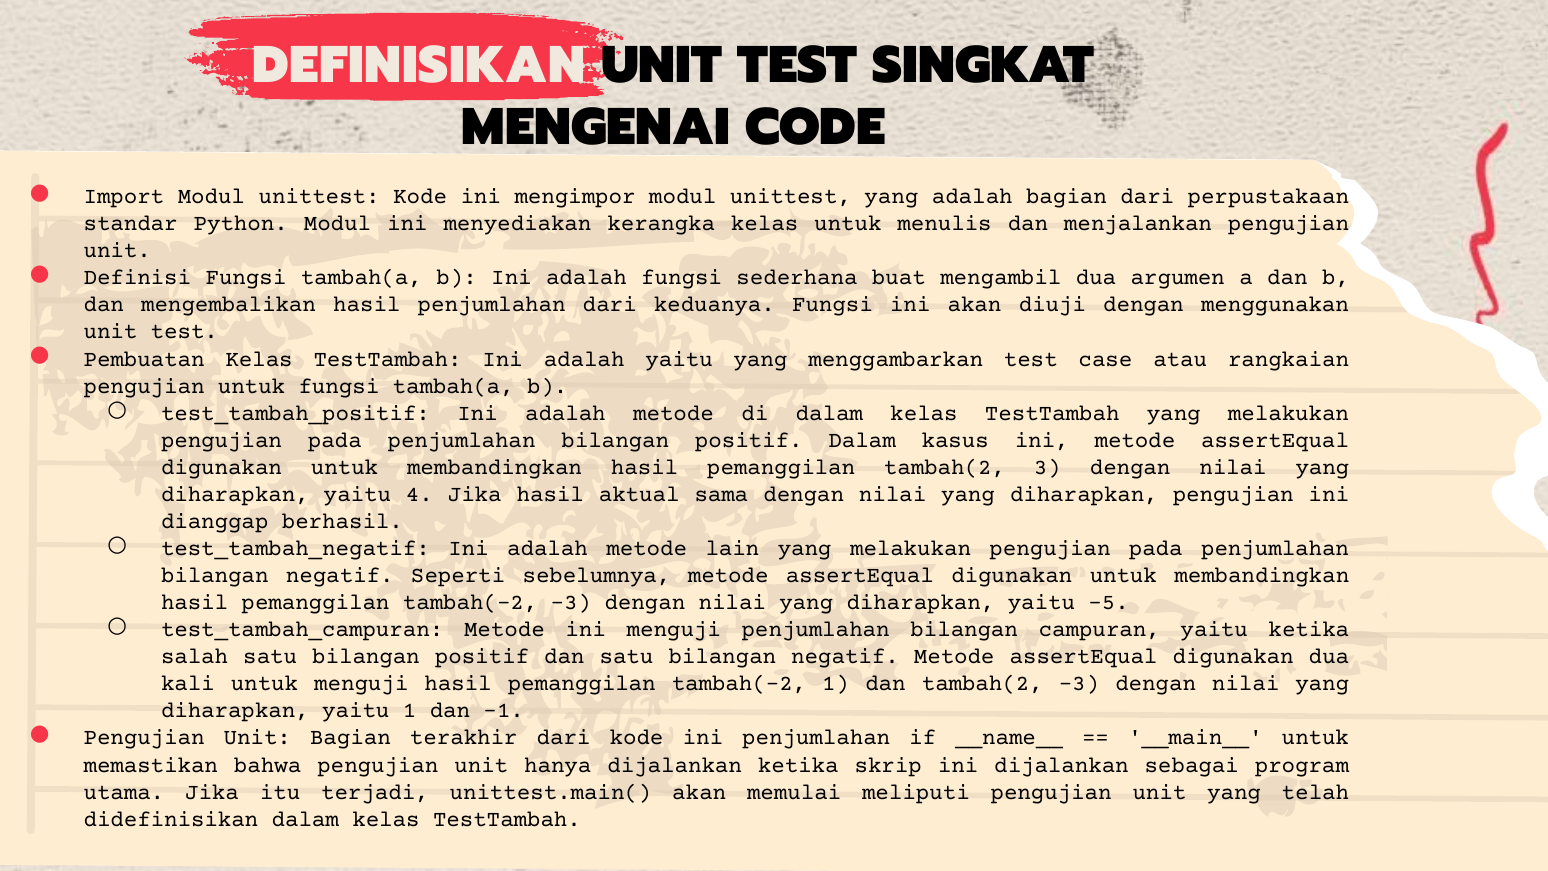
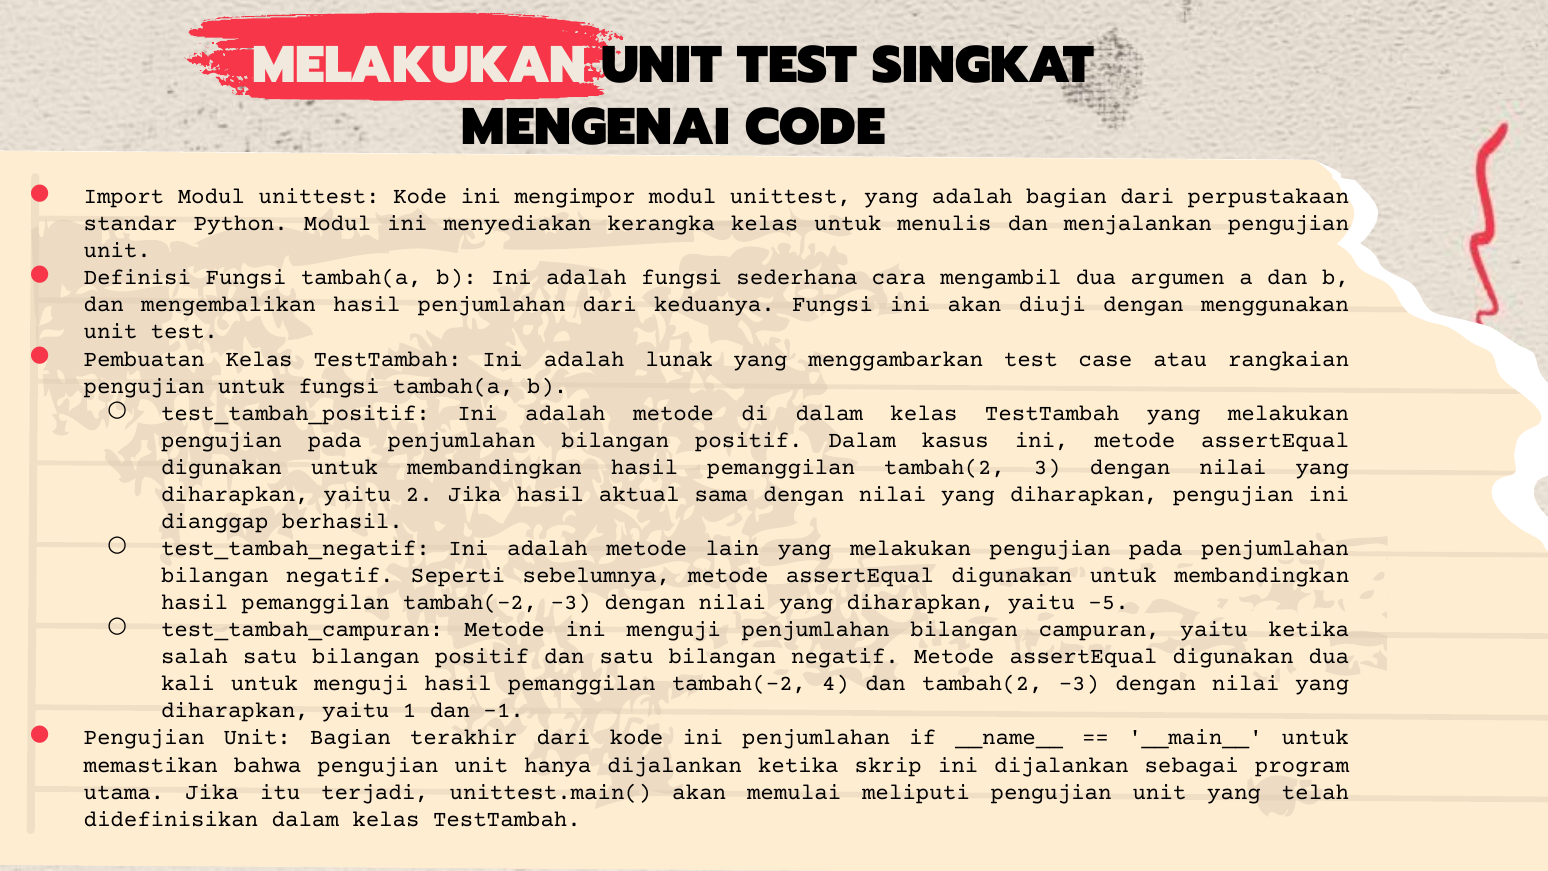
DEFINISIKAN at (419, 65): DEFINISIKAN -> MELAKUKAN
buat: buat -> cara
adalah yaitu: yaitu -> lunak
4: 4 -> 2
tambah(-2 1: 1 -> 4
